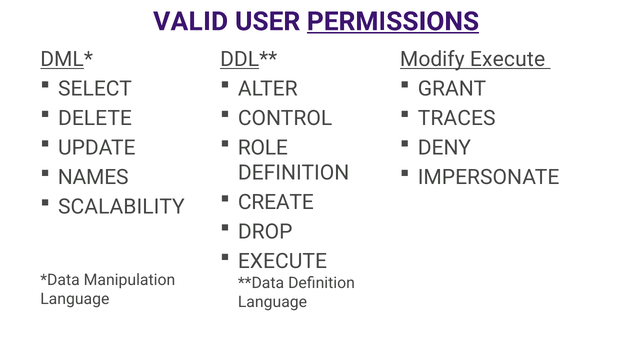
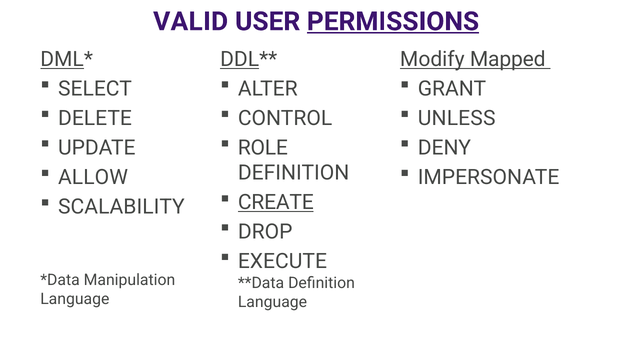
Modify Execute: Execute -> Mapped
TRACES: TRACES -> UNLESS
NAMES: NAMES -> ALLOW
CREATE underline: none -> present
